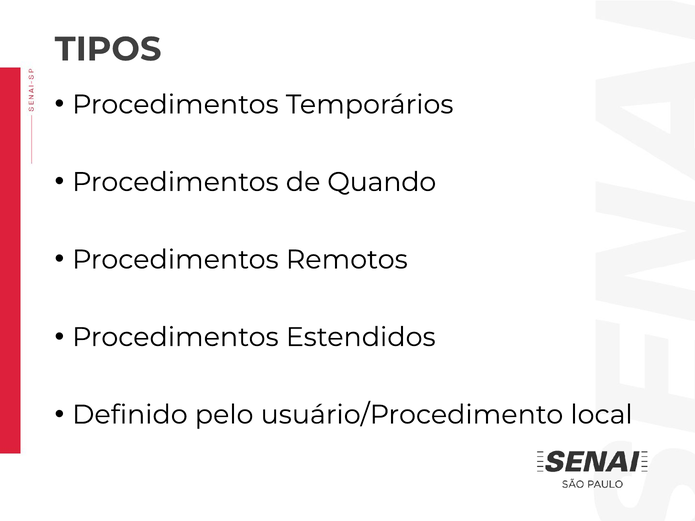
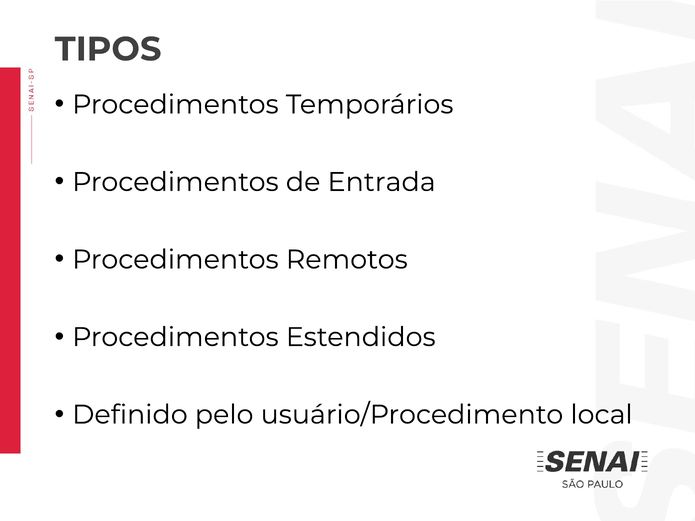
Quando: Quando -> Entrada
